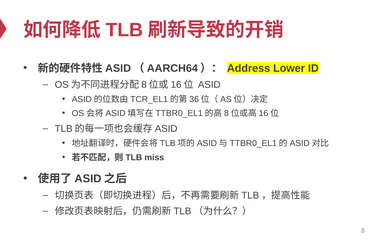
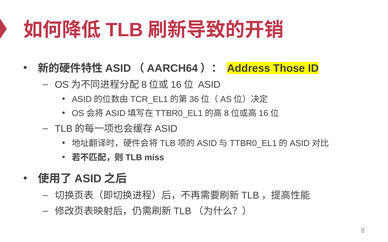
Lower: Lower -> Those
